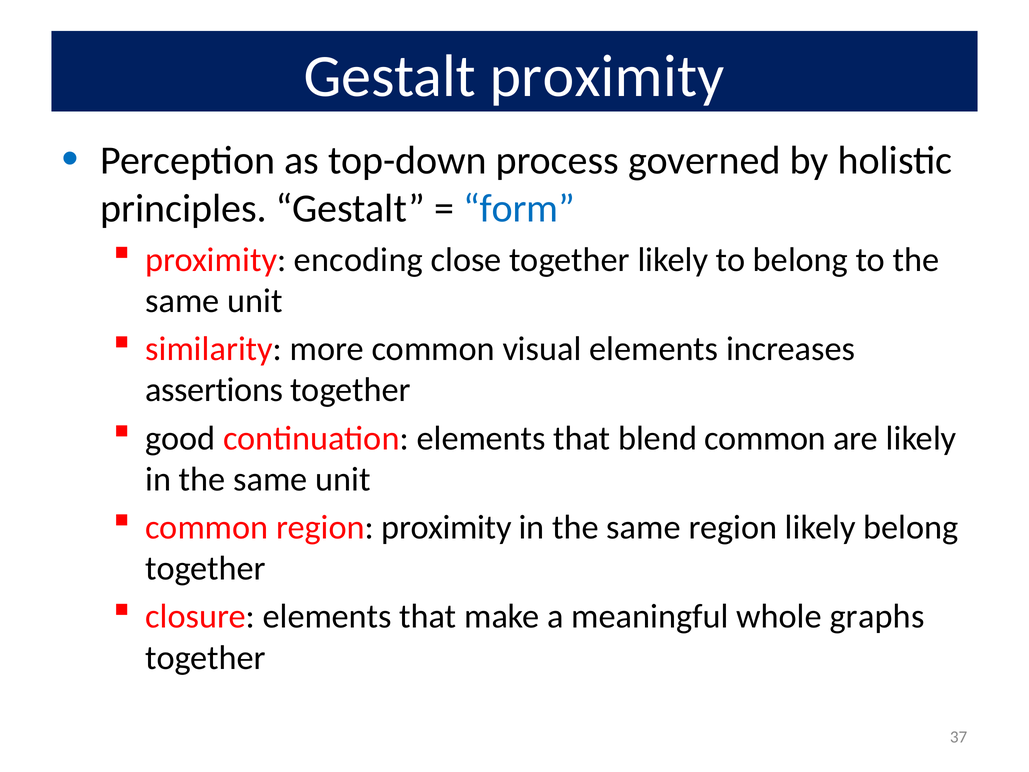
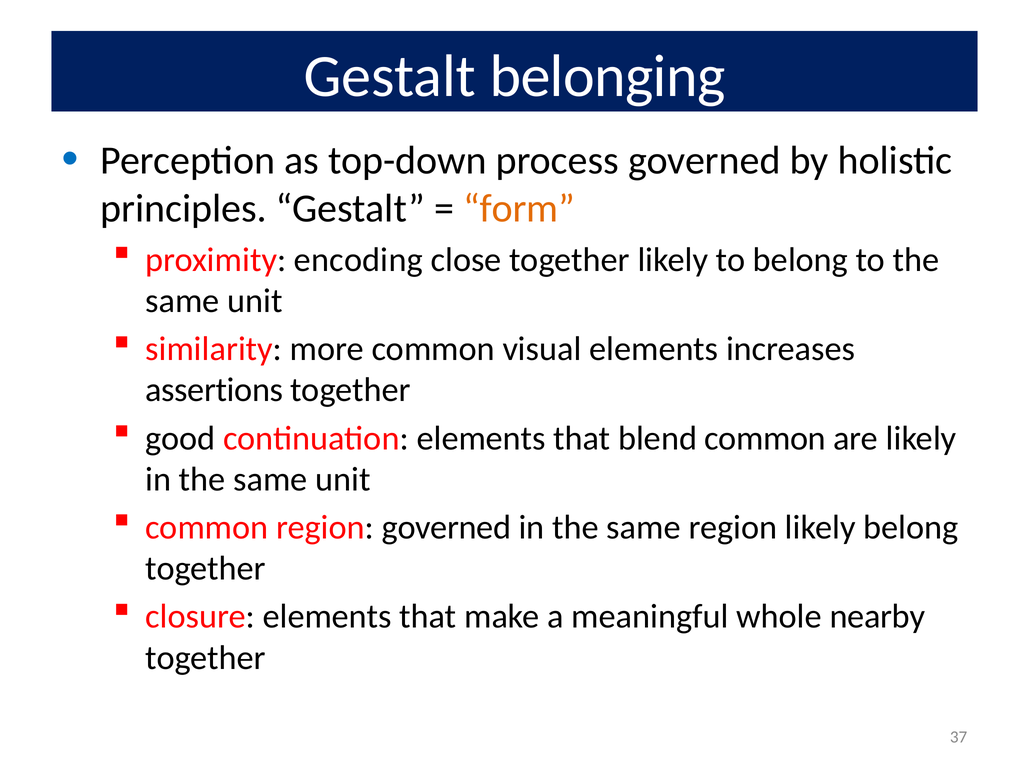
Gestalt proximity: proximity -> belonging
form colour: blue -> orange
region proximity: proximity -> governed
graphs: graphs -> nearby
